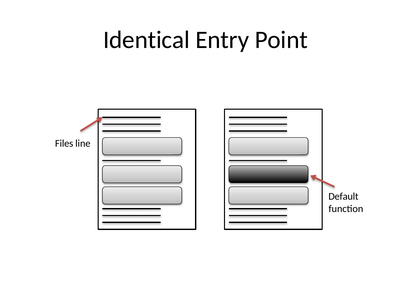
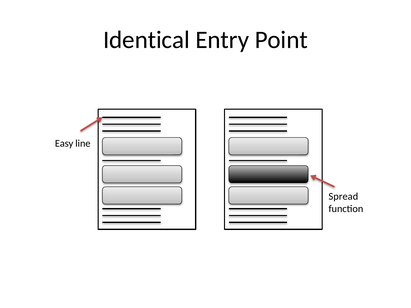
Files: Files -> Easy
Default: Default -> Spread
